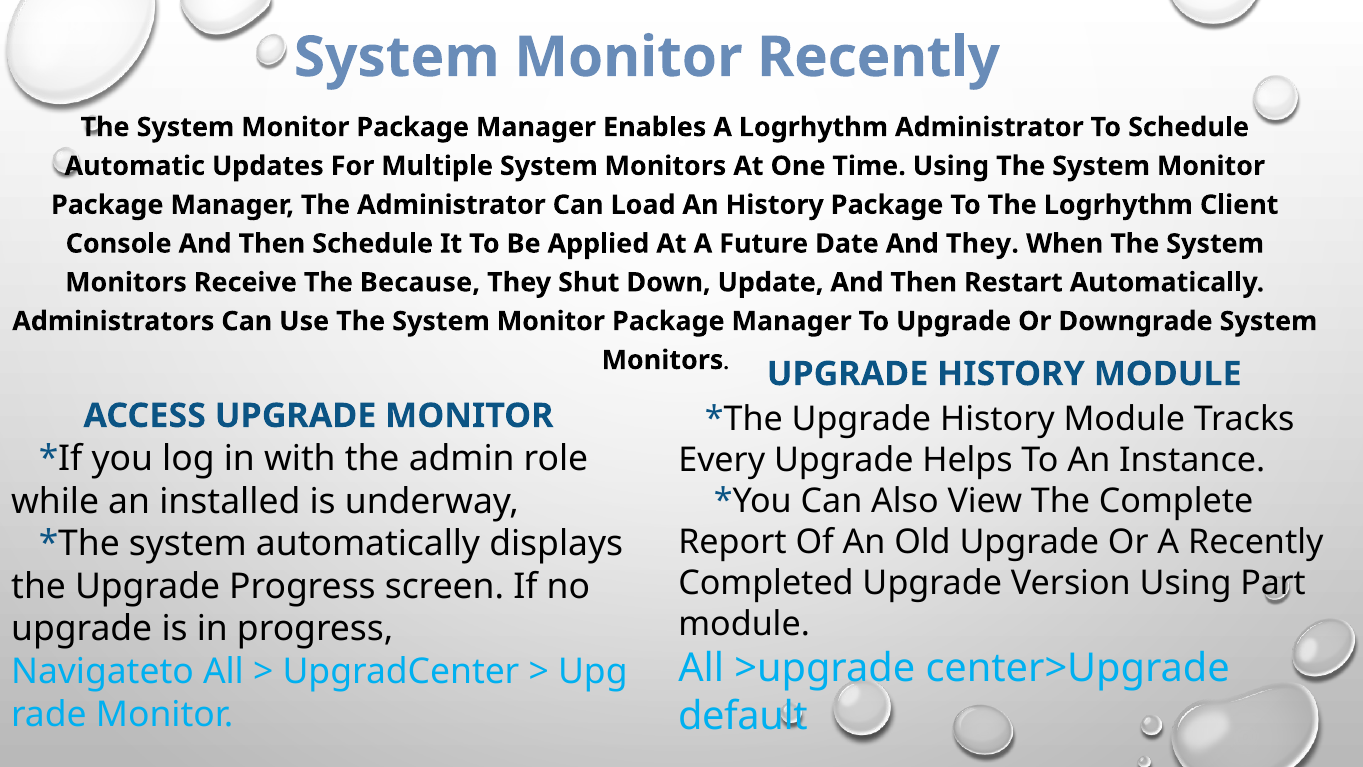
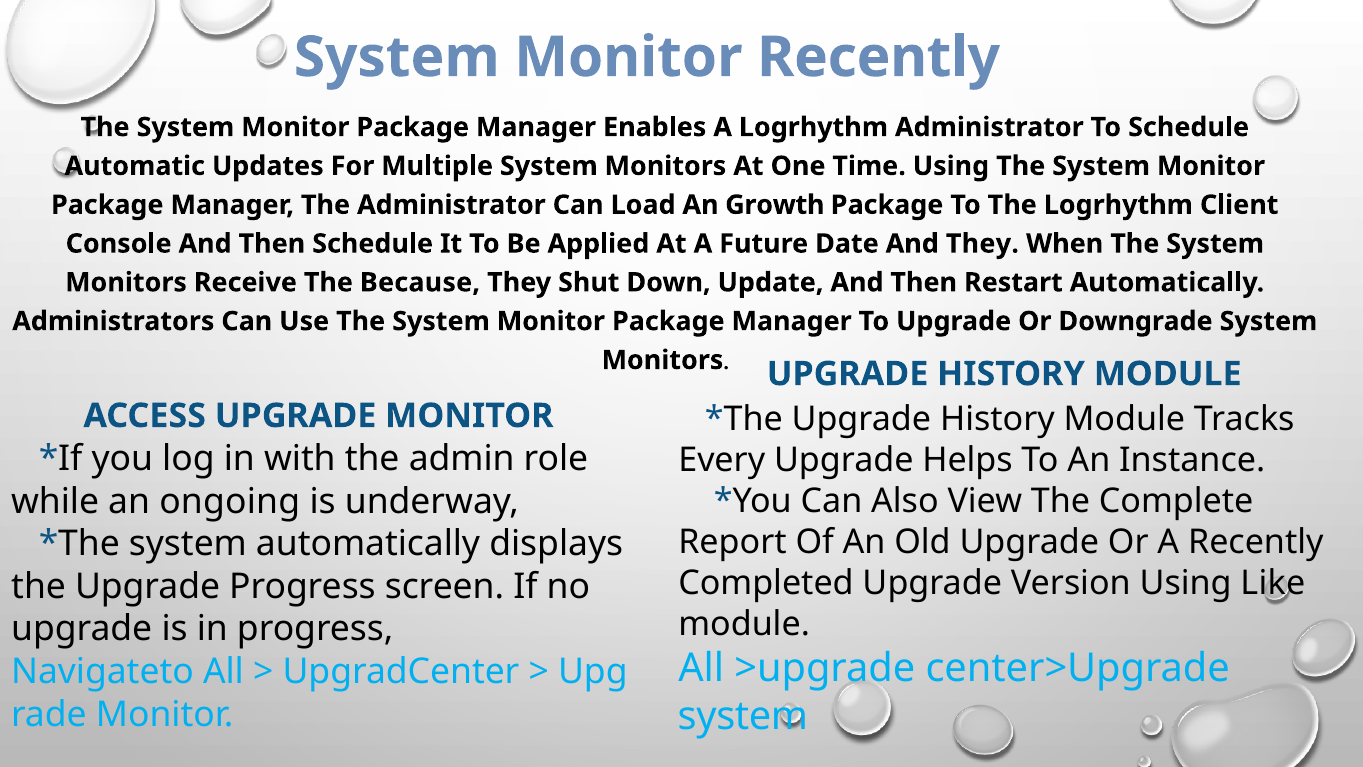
An History: History -> Growth
installed: installed -> ongoing
Part: Part -> Like
default at (743, 716): default -> system
